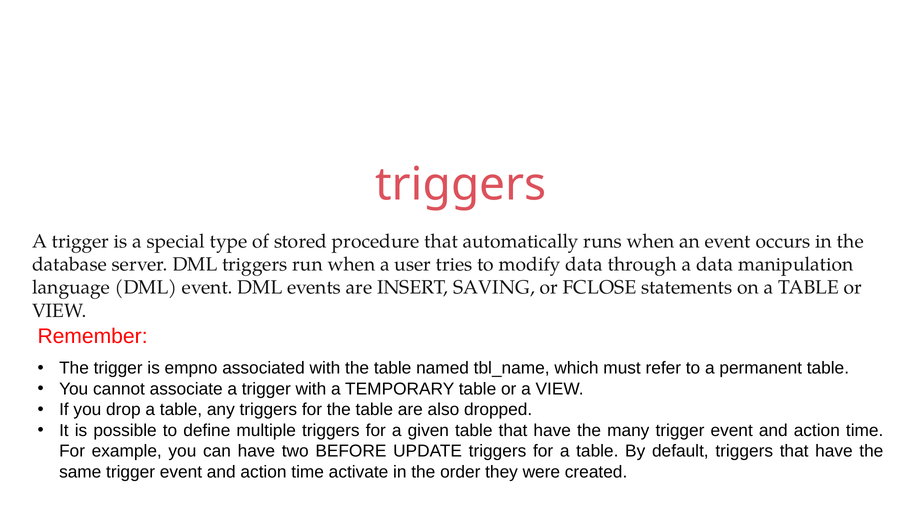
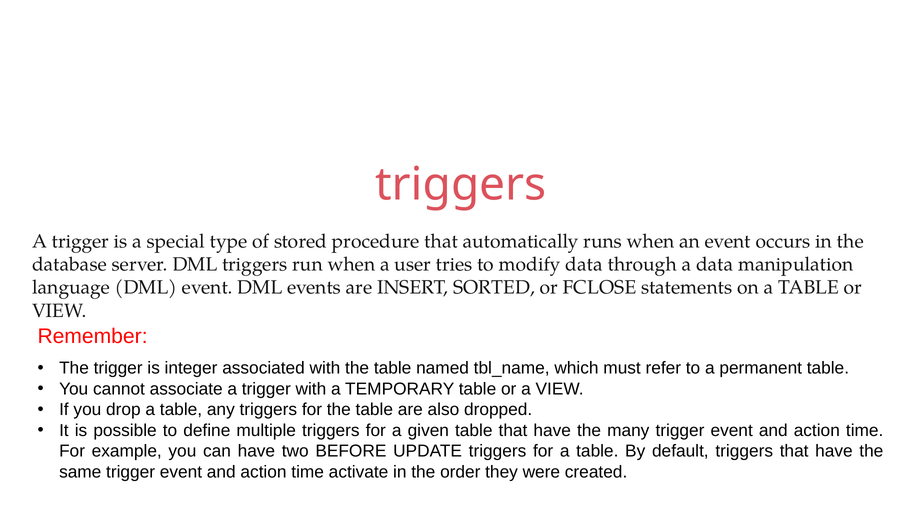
SAVING: SAVING -> SORTED
empno: empno -> integer
